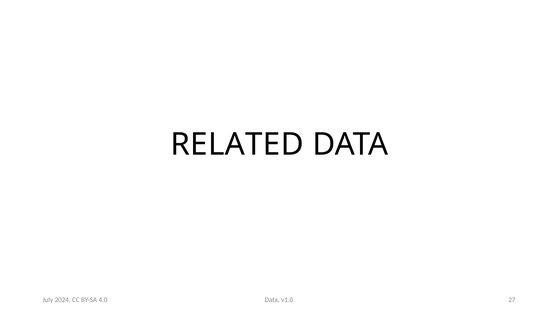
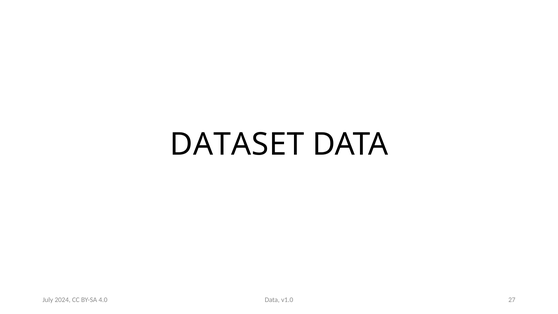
RELATED: RELATED -> DATASET
